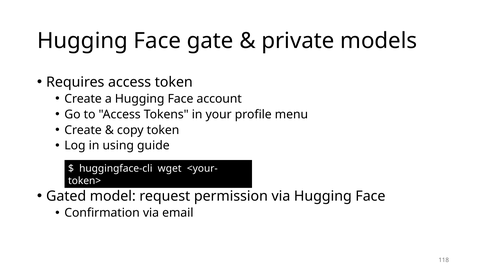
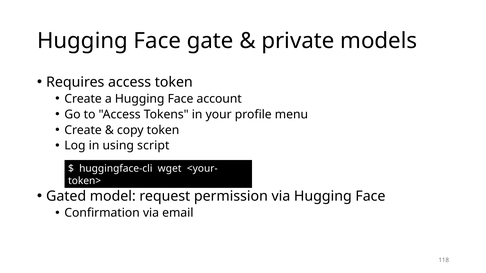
guide: guide -> script
